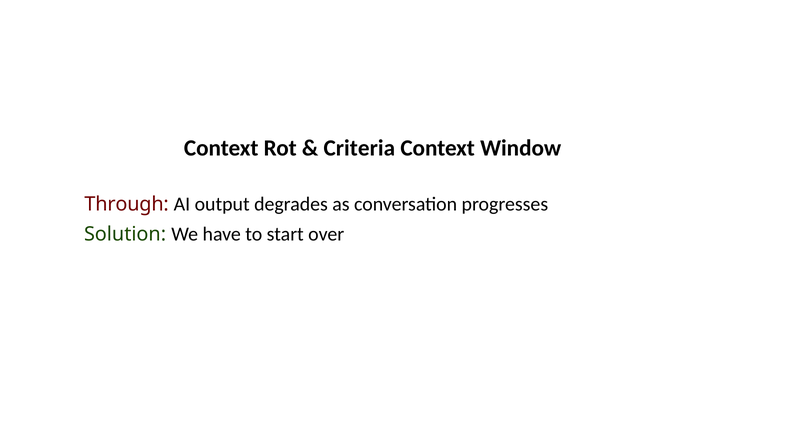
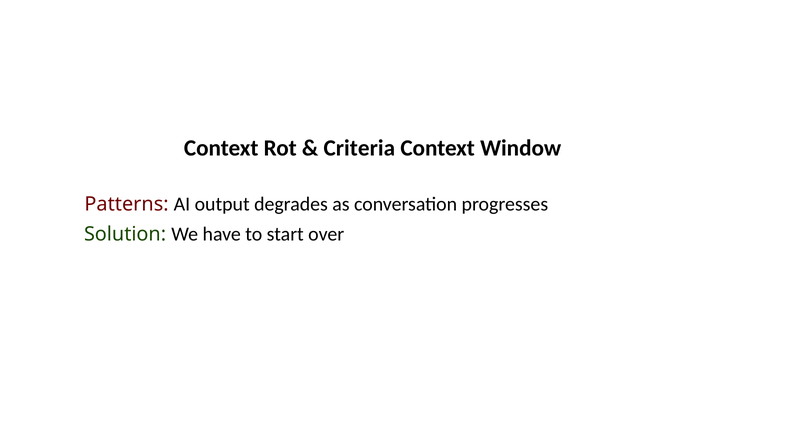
Through: Through -> Patterns
